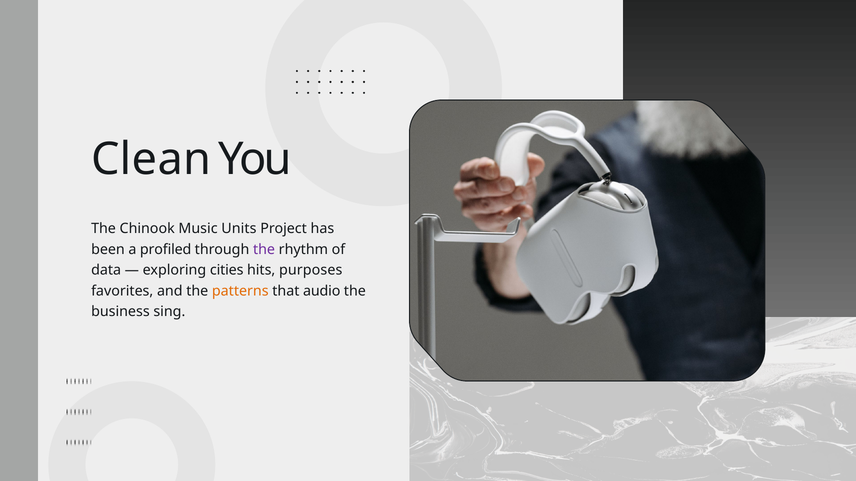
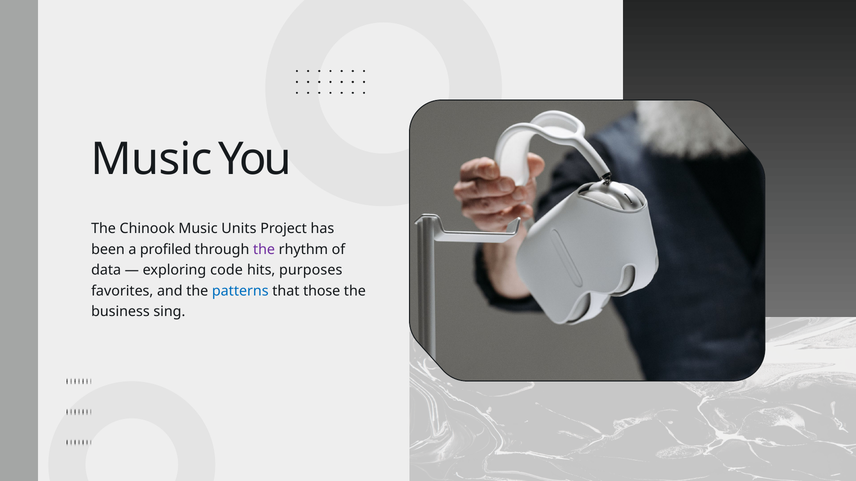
Clean at (151, 159): Clean -> Music
cities: cities -> code
patterns colour: orange -> blue
audio: audio -> those
